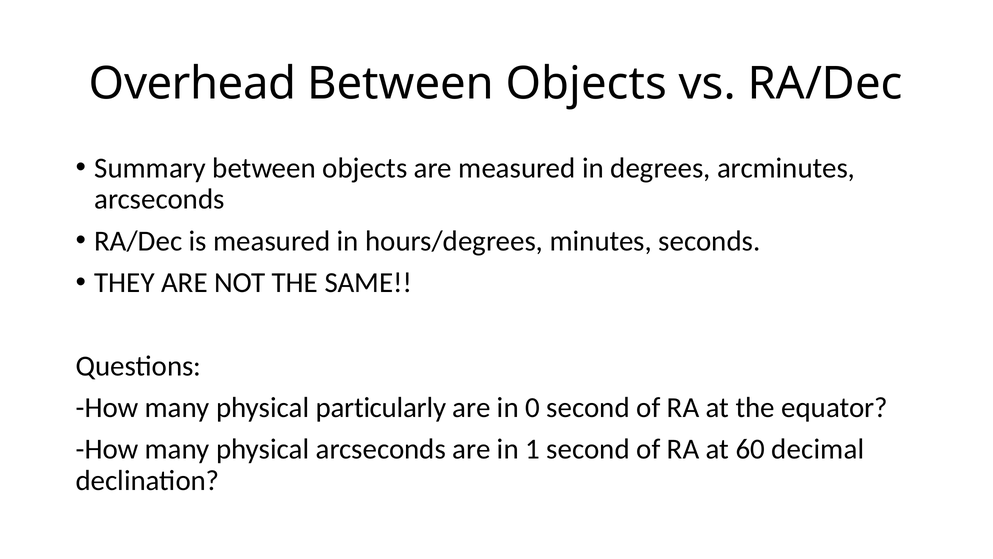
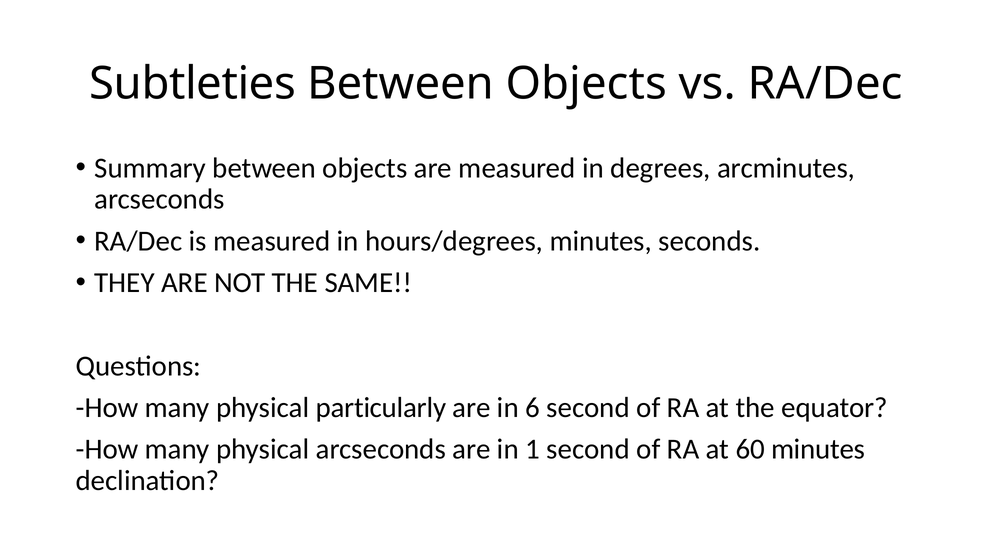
Overhead: Overhead -> Subtleties
0: 0 -> 6
60 decimal: decimal -> minutes
